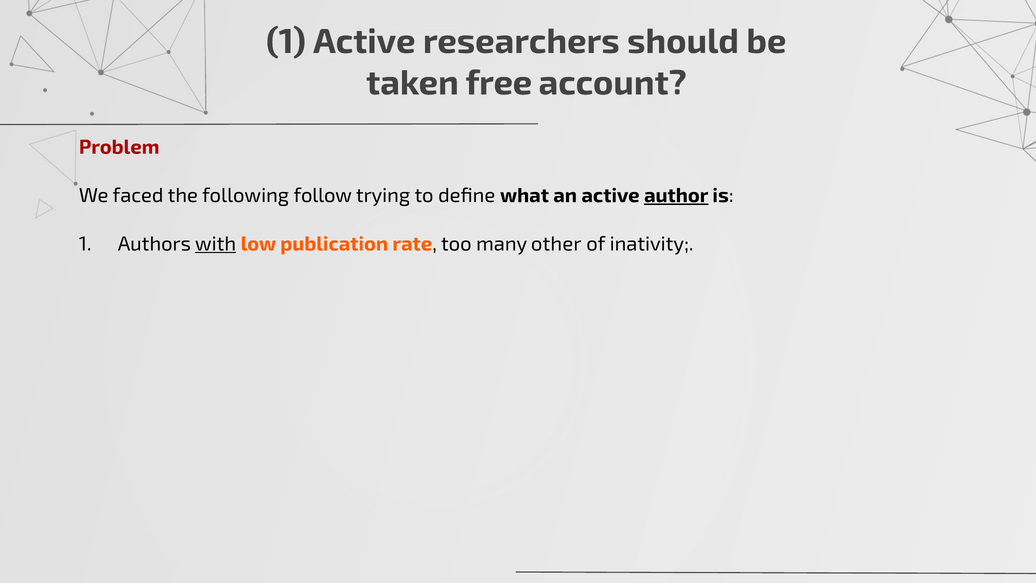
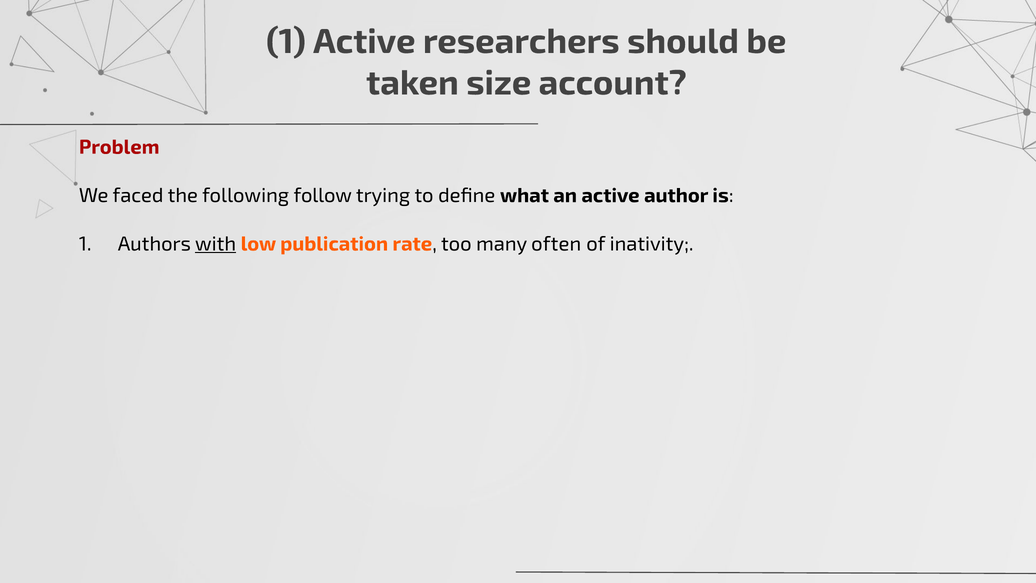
free: free -> size
author underline: present -> none
other: other -> often
